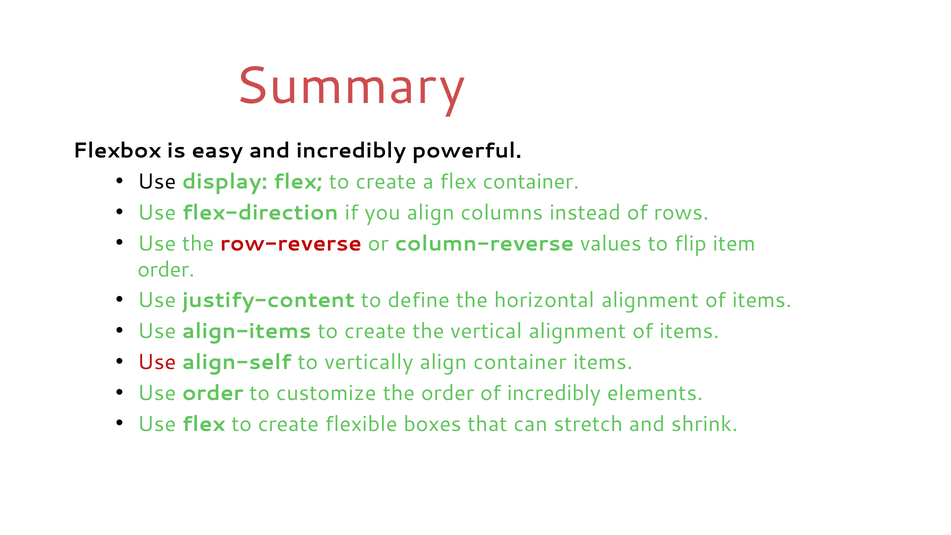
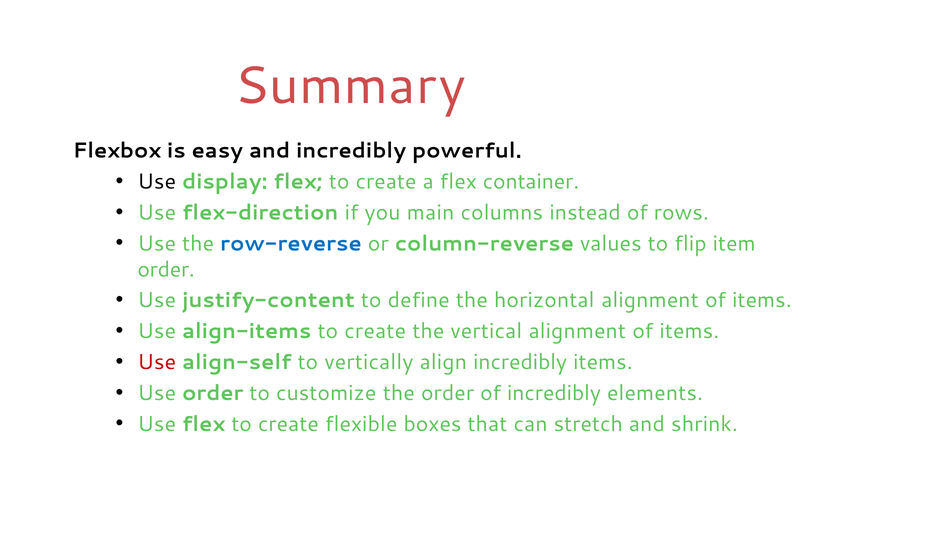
you align: align -> main
row-reverse colour: red -> blue
align container: container -> incredibly
